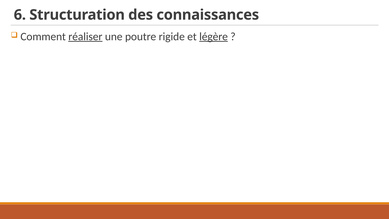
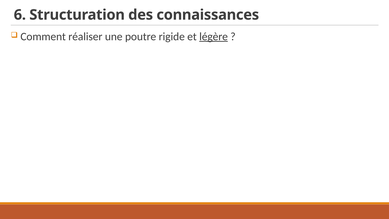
réaliser underline: present -> none
